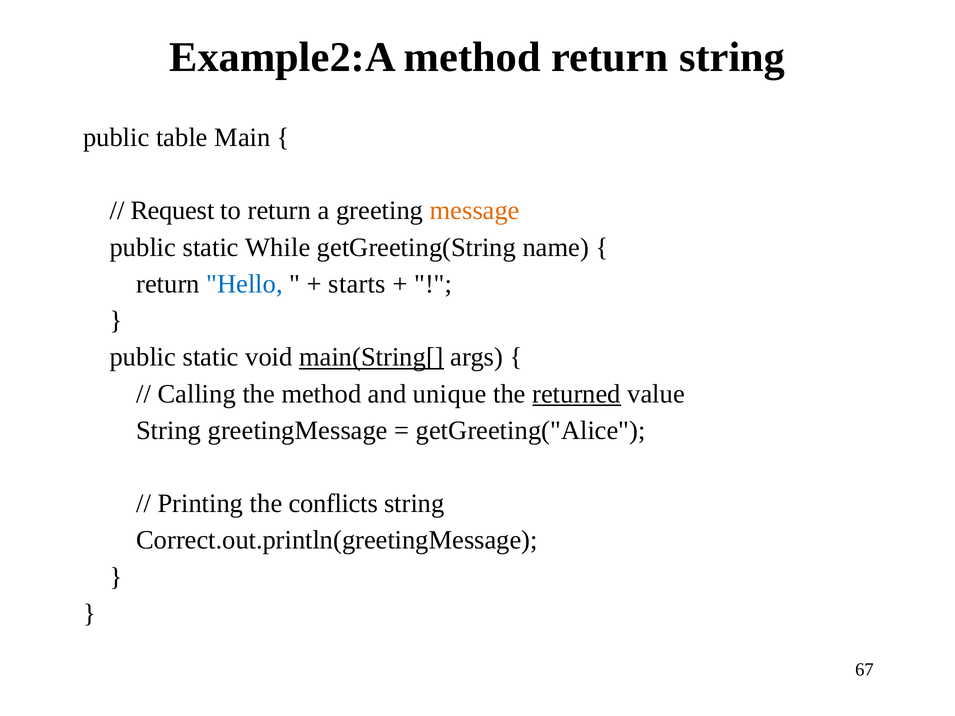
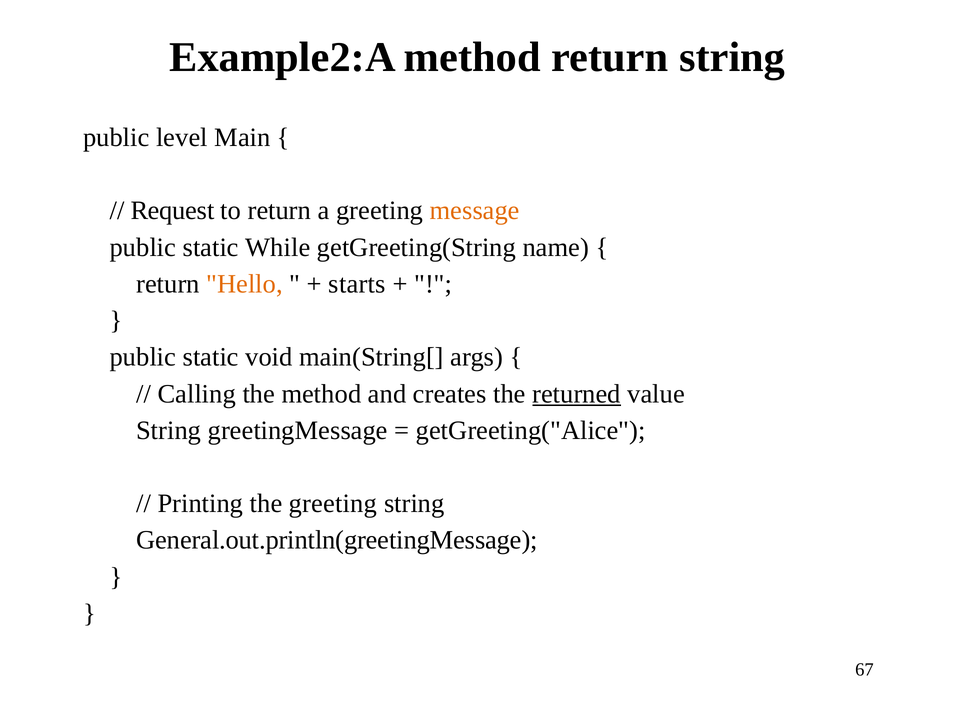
table: table -> level
Hello colour: blue -> orange
main(String[ underline: present -> none
unique: unique -> creates
the conflicts: conflicts -> greeting
Correct.out.println(greetingMessage: Correct.out.println(greetingMessage -> General.out.println(greetingMessage
